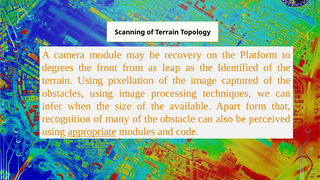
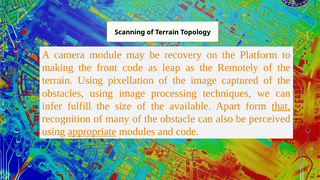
degrees: degrees -> making
front from: from -> code
Identified: Identified -> Remotely
when: when -> fulfill
that underline: none -> present
